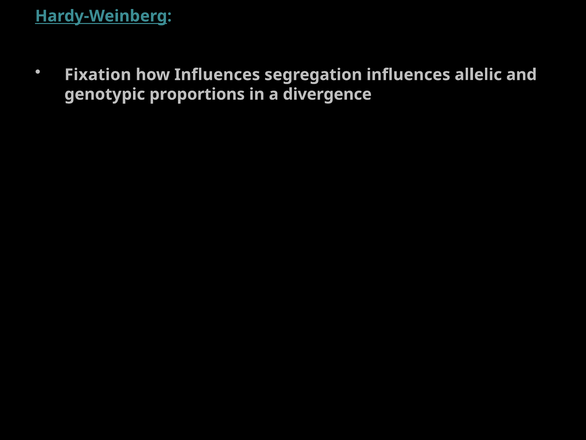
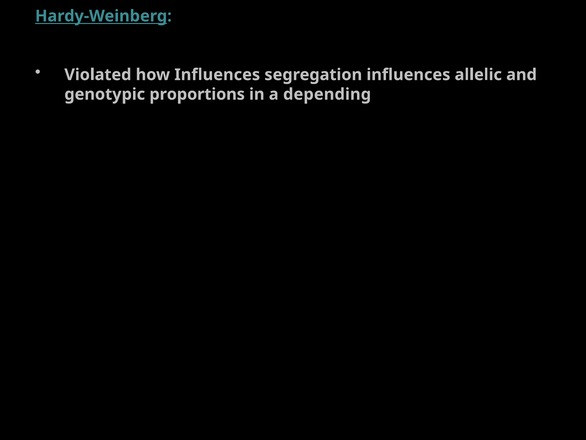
Fixation: Fixation -> Violated
divergence: divergence -> depending
